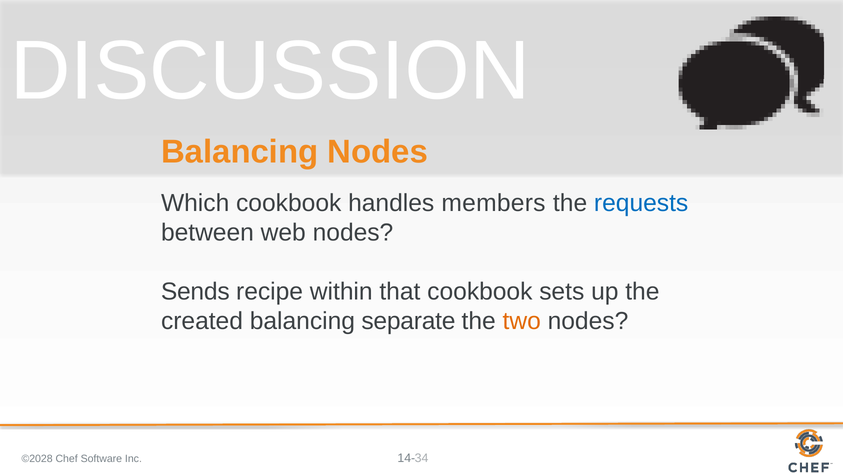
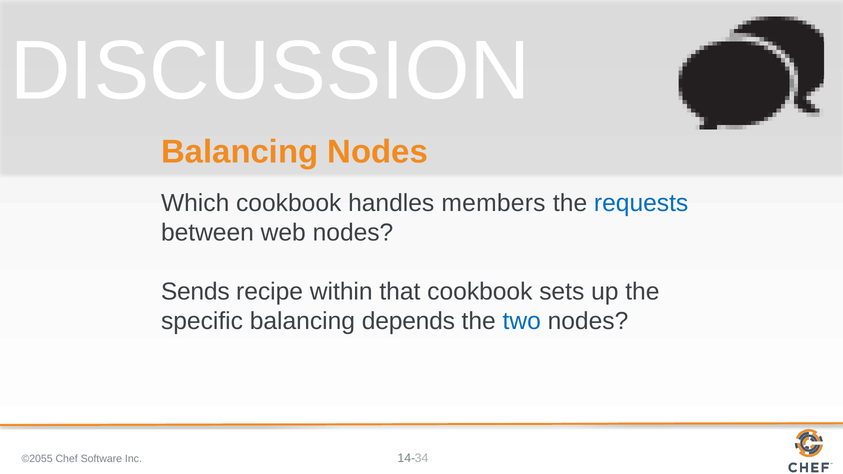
created: created -> specific
separate: separate -> depends
two colour: orange -> blue
©2028: ©2028 -> ©2055
